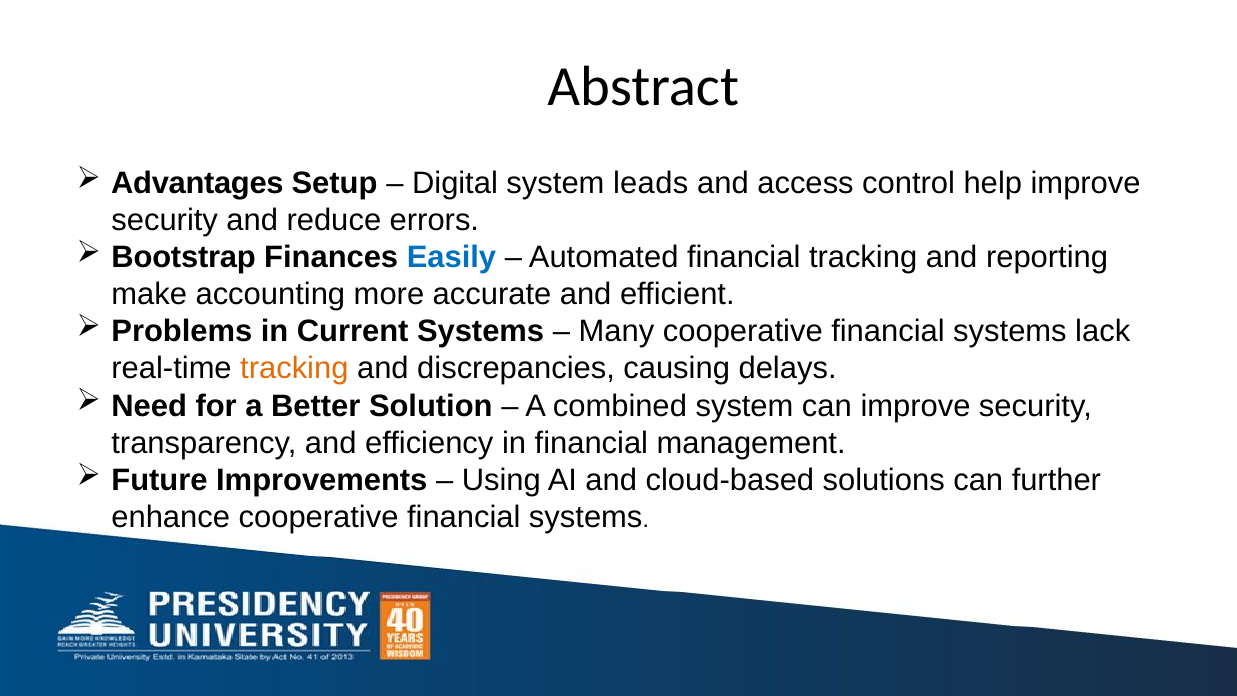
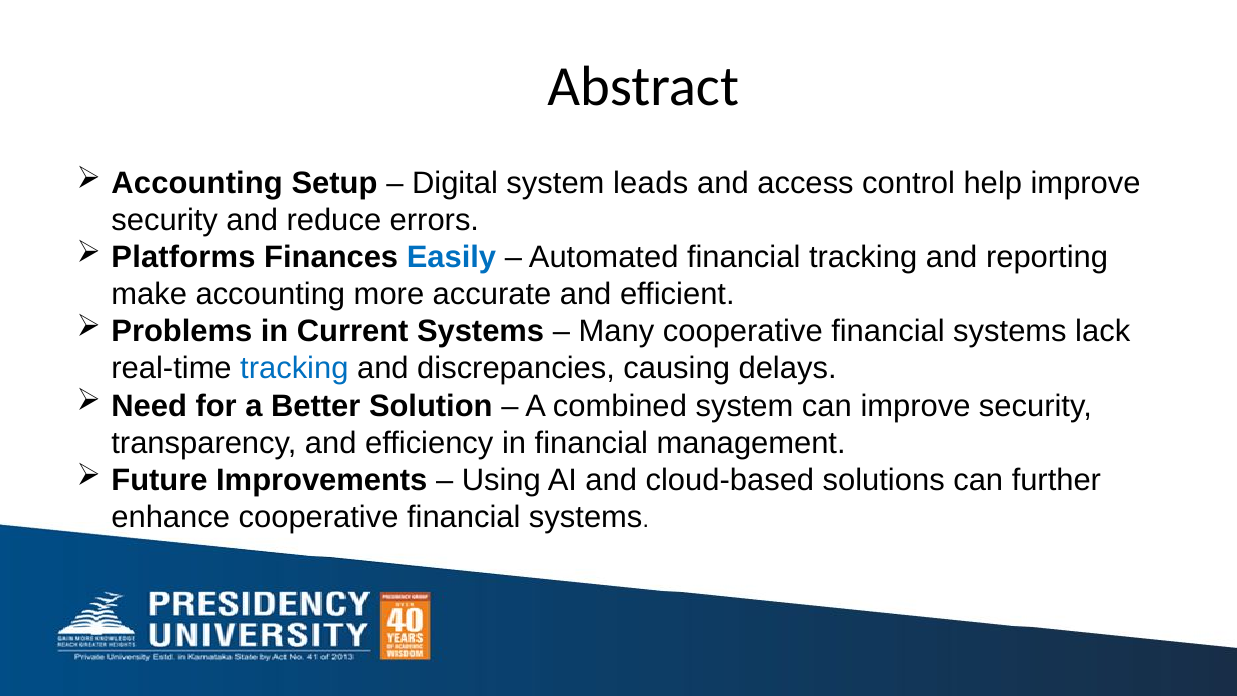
Advantages at (197, 183): Advantages -> Accounting
Bootstrap: Bootstrap -> Platforms
tracking at (294, 369) colour: orange -> blue
